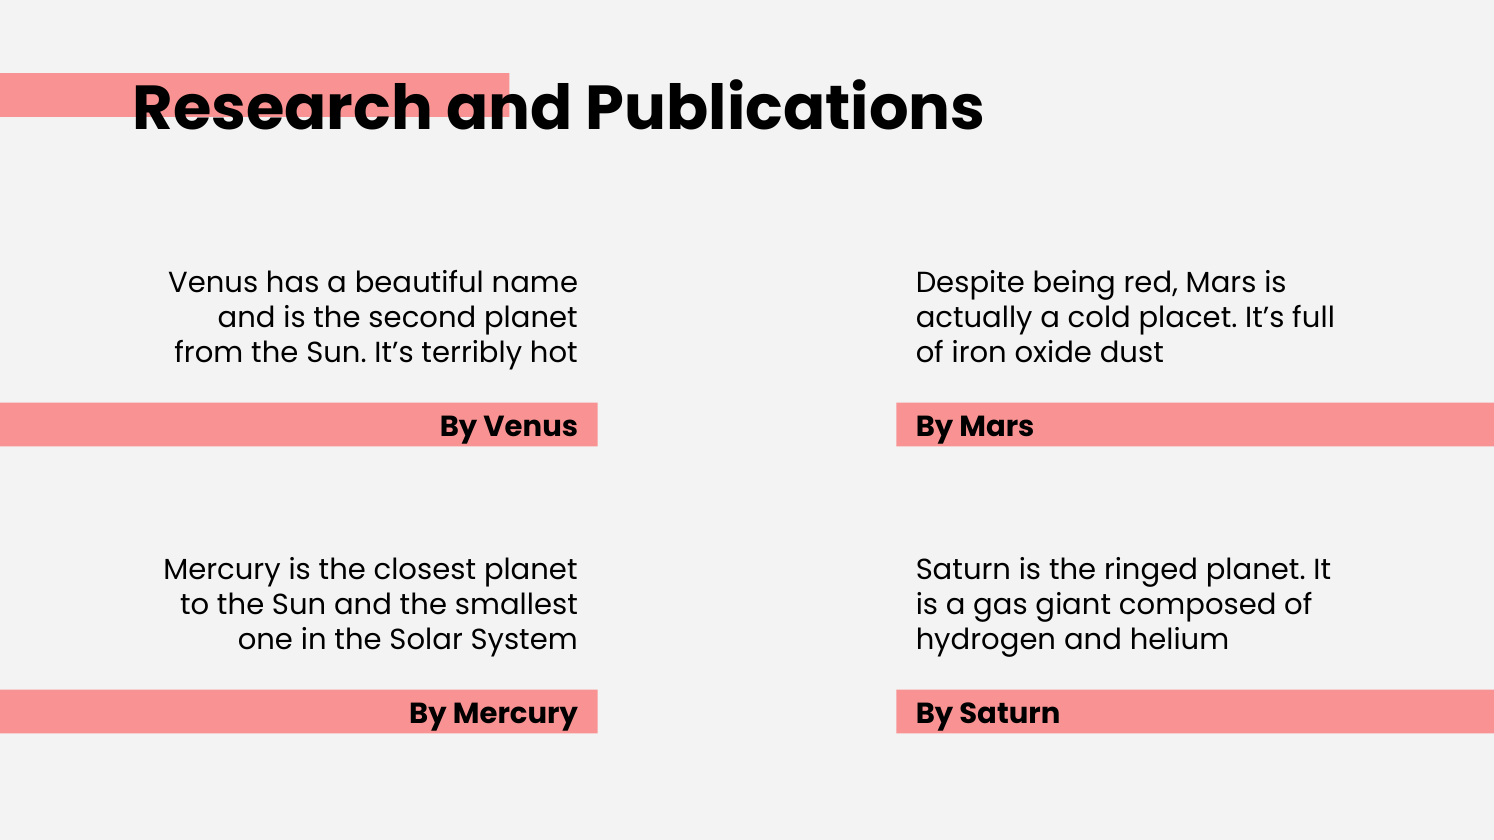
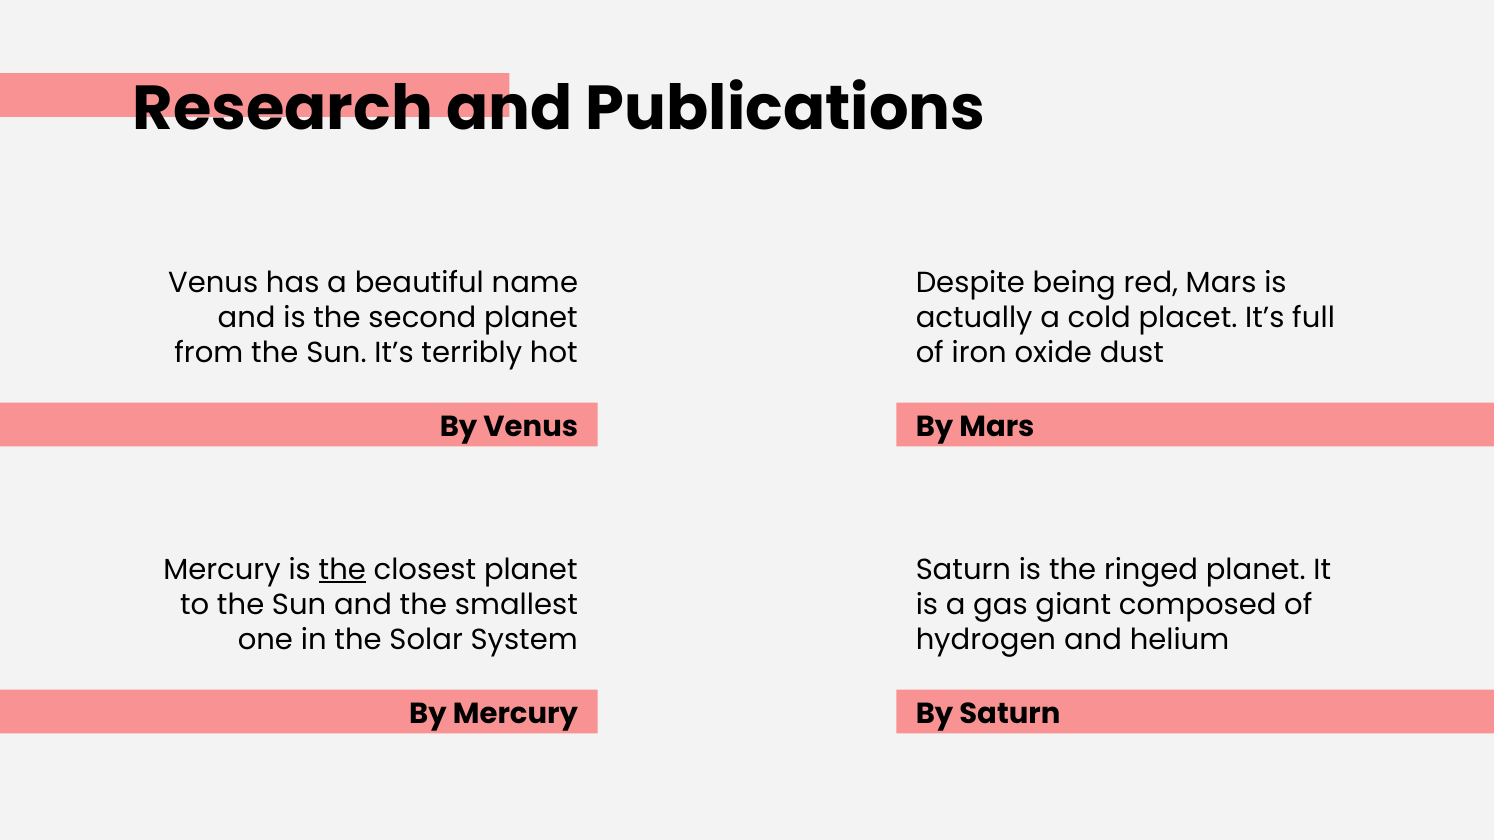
the at (342, 570) underline: none -> present
